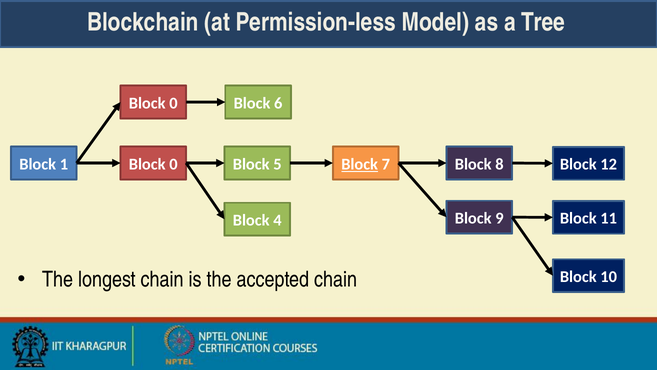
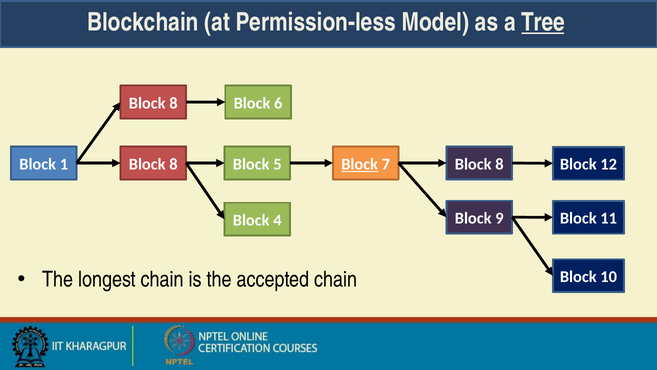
Tree underline: none -> present
0 at (173, 103): 0 -> 8
1 Block 0: 0 -> 8
